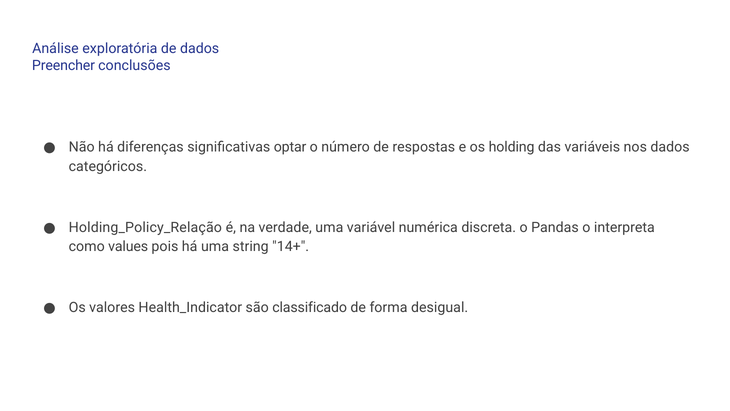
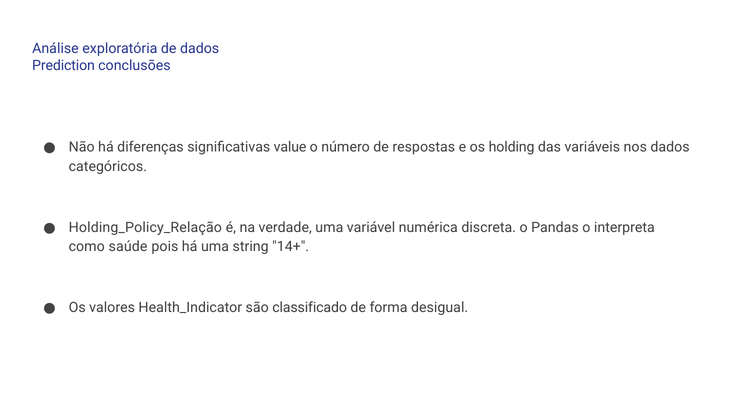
Preencher: Preencher -> Prediction
optar: optar -> value
values: values -> saúde
